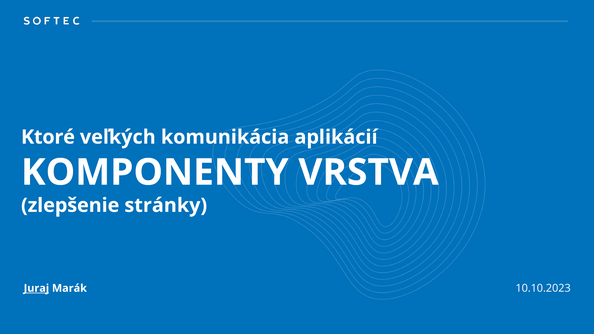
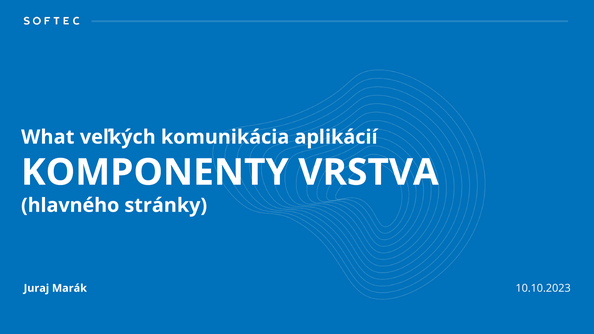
Ktoré: Ktoré -> What
zlepšenie: zlepšenie -> hlavného
Juraj underline: present -> none
